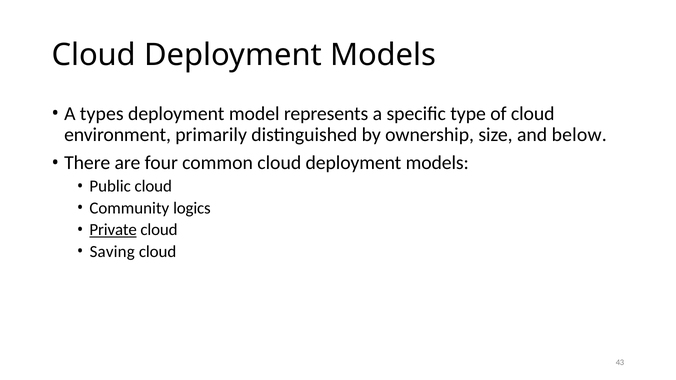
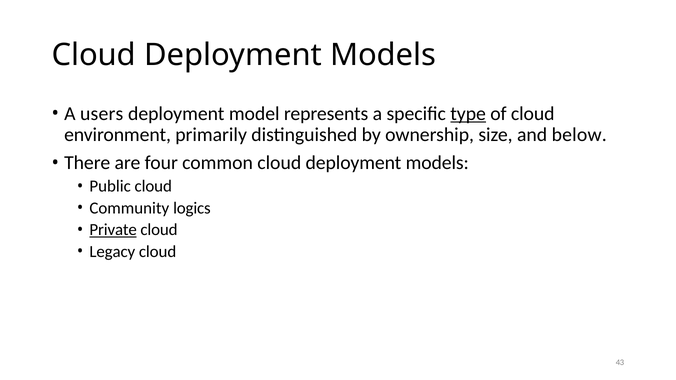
types: types -> users
type underline: none -> present
Saving: Saving -> Legacy
